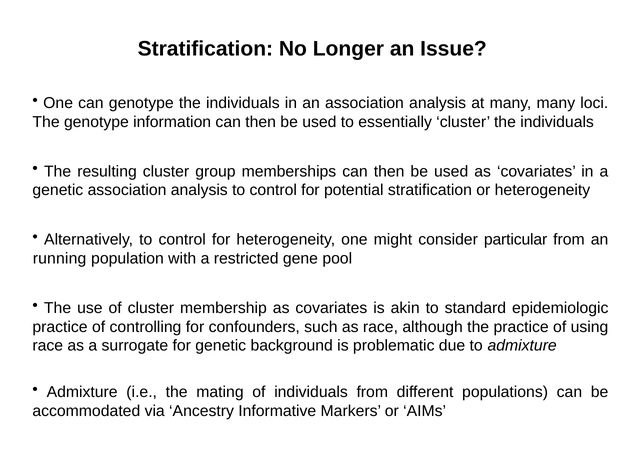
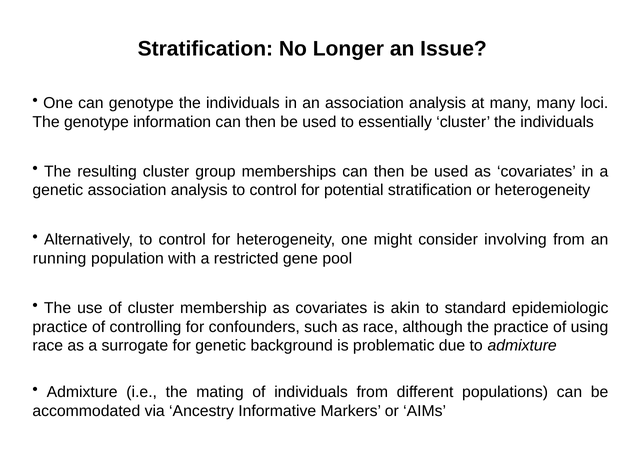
particular: particular -> involving
